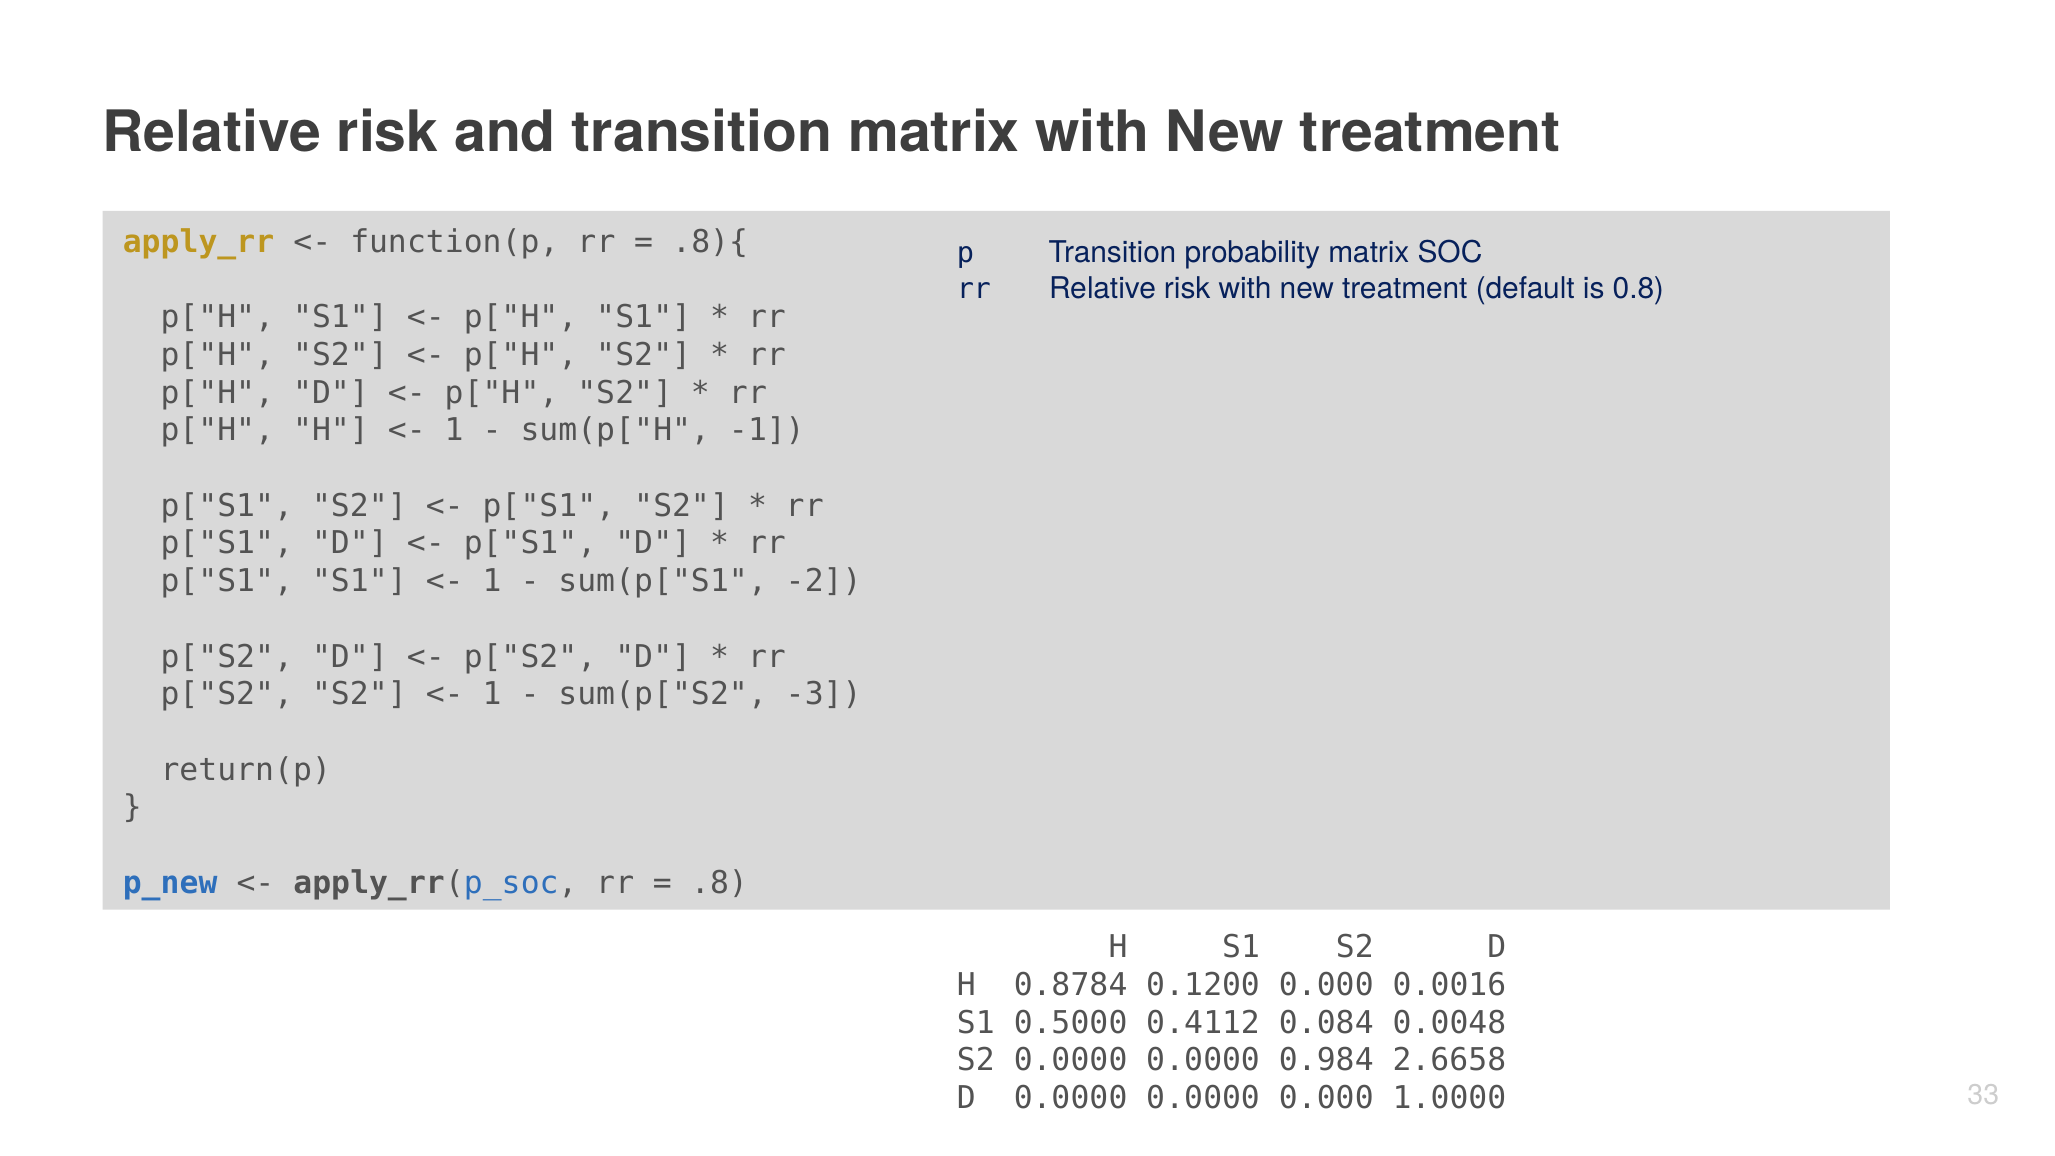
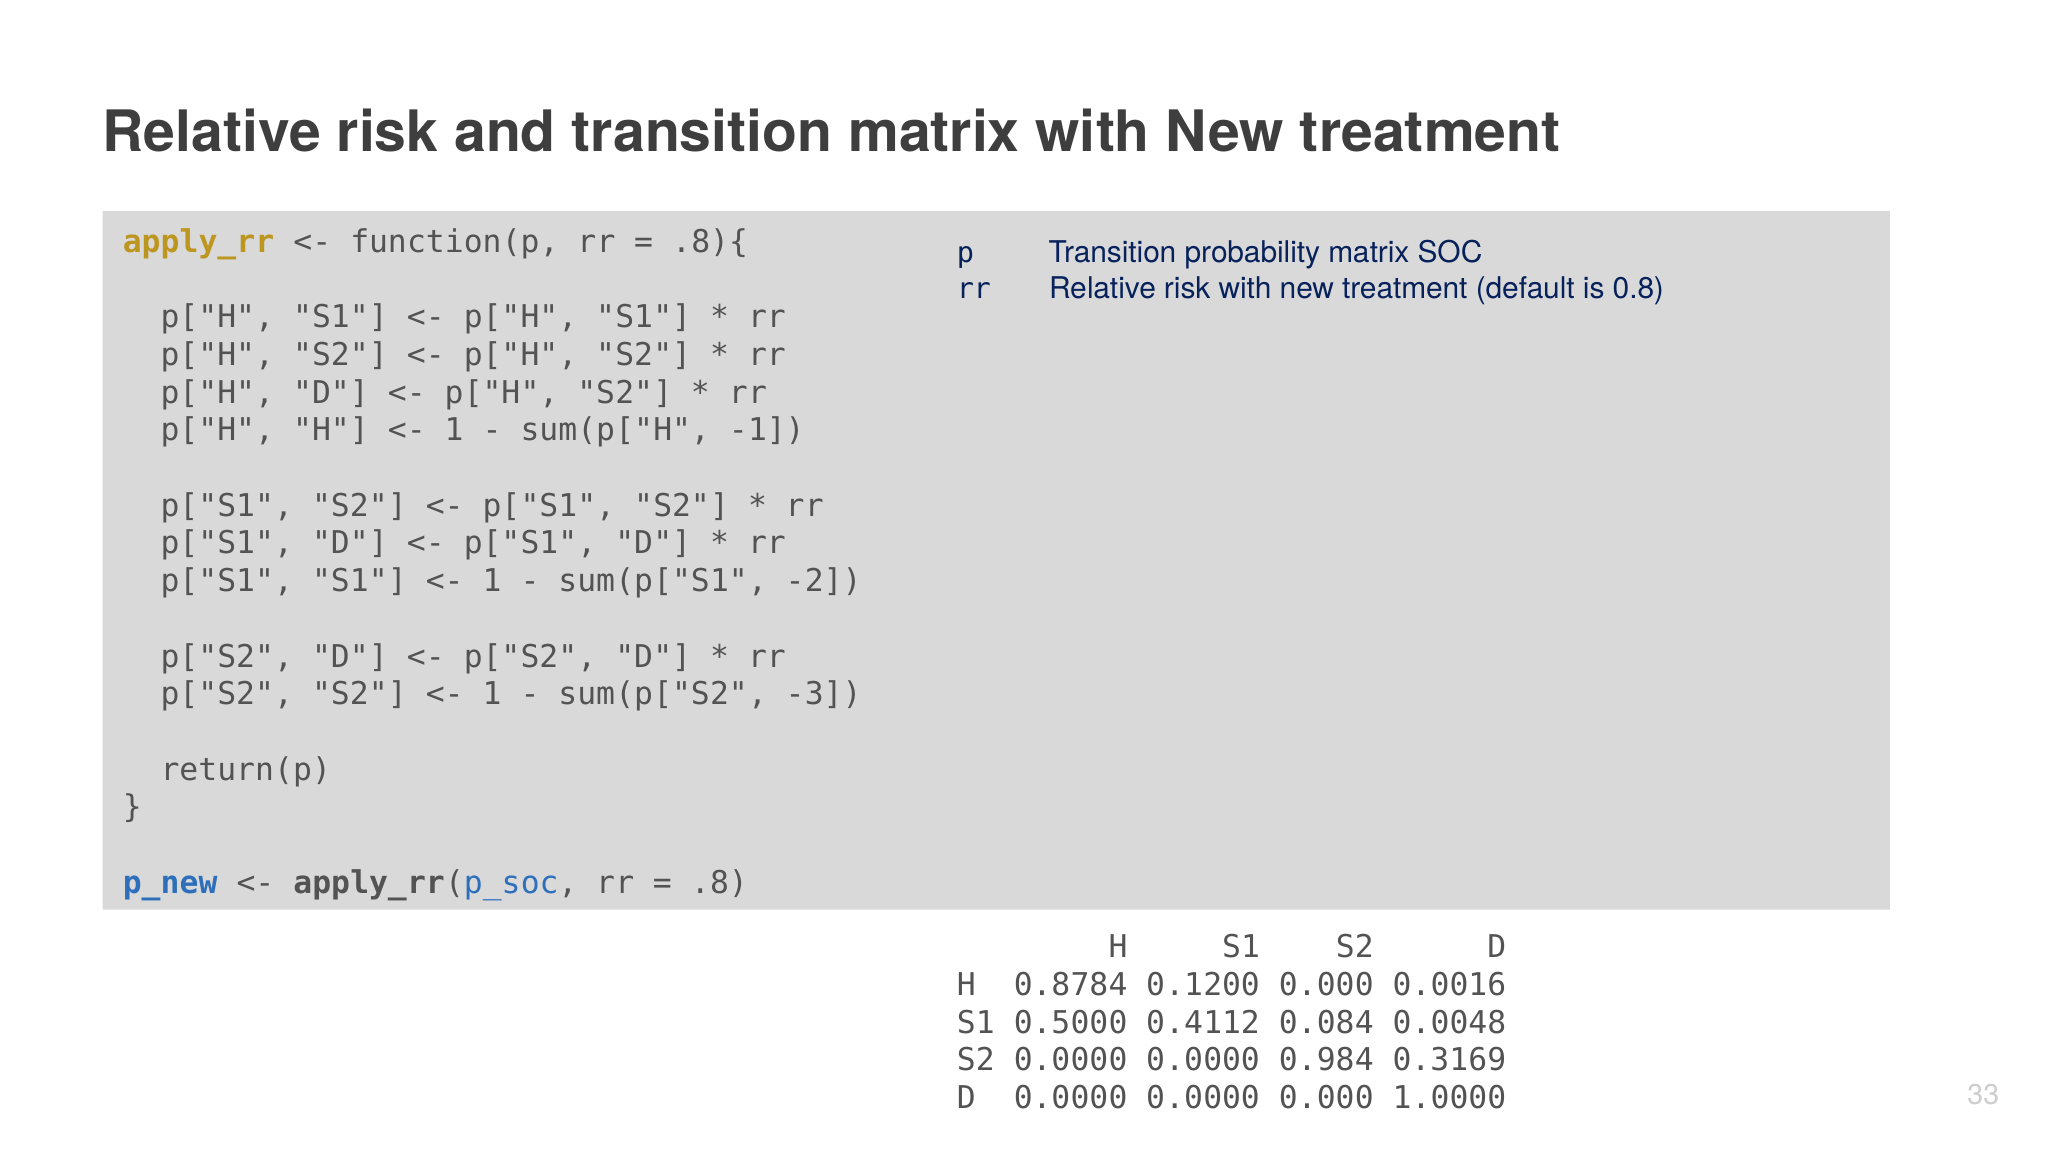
2.6658: 2.6658 -> 0.3169
